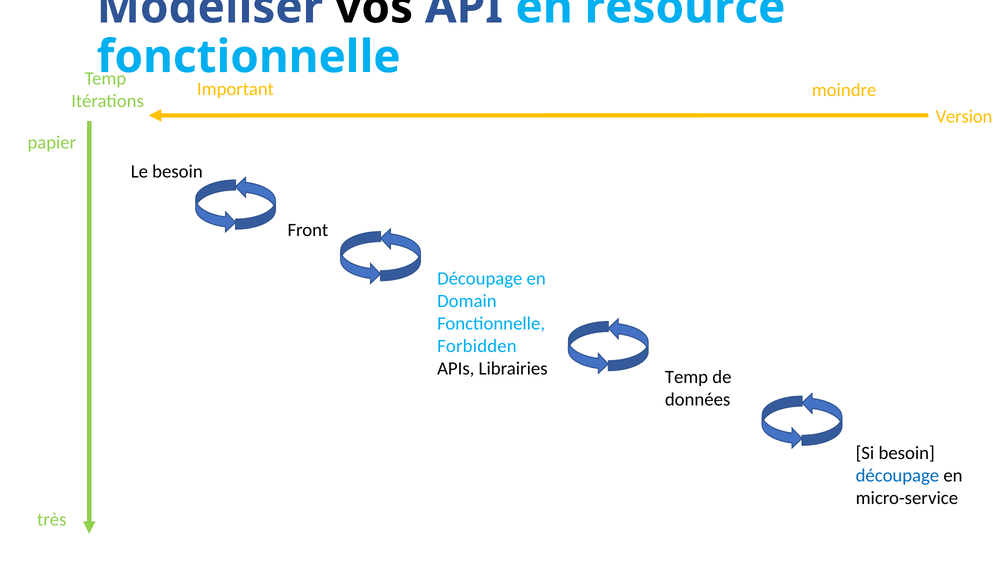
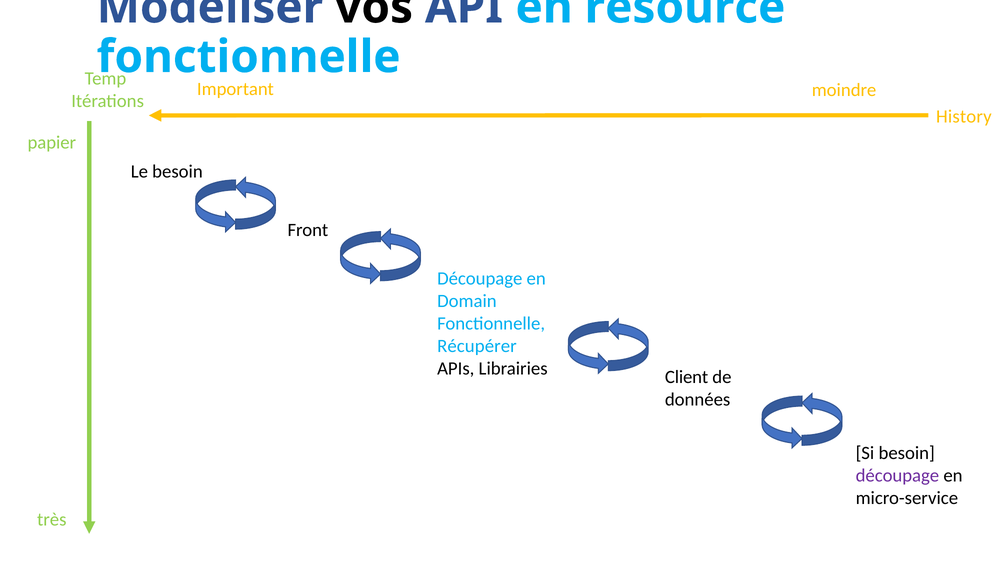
Version: Version -> History
Forbidden: Forbidden -> Récupérer
Temp at (687, 377): Temp -> Client
découpage at (897, 476) colour: blue -> purple
